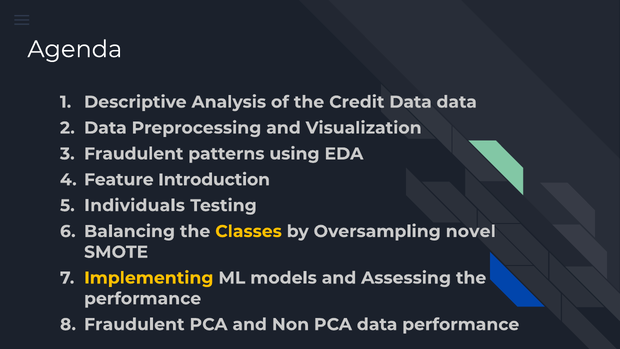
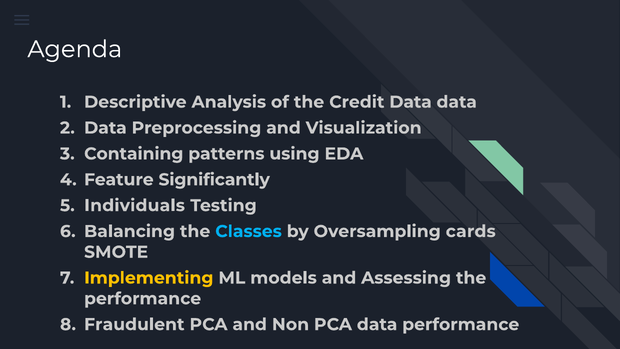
Fraudulent at (134, 154): Fraudulent -> Containing
Introduction: Introduction -> Significantly
Classes colour: yellow -> light blue
novel: novel -> cards
